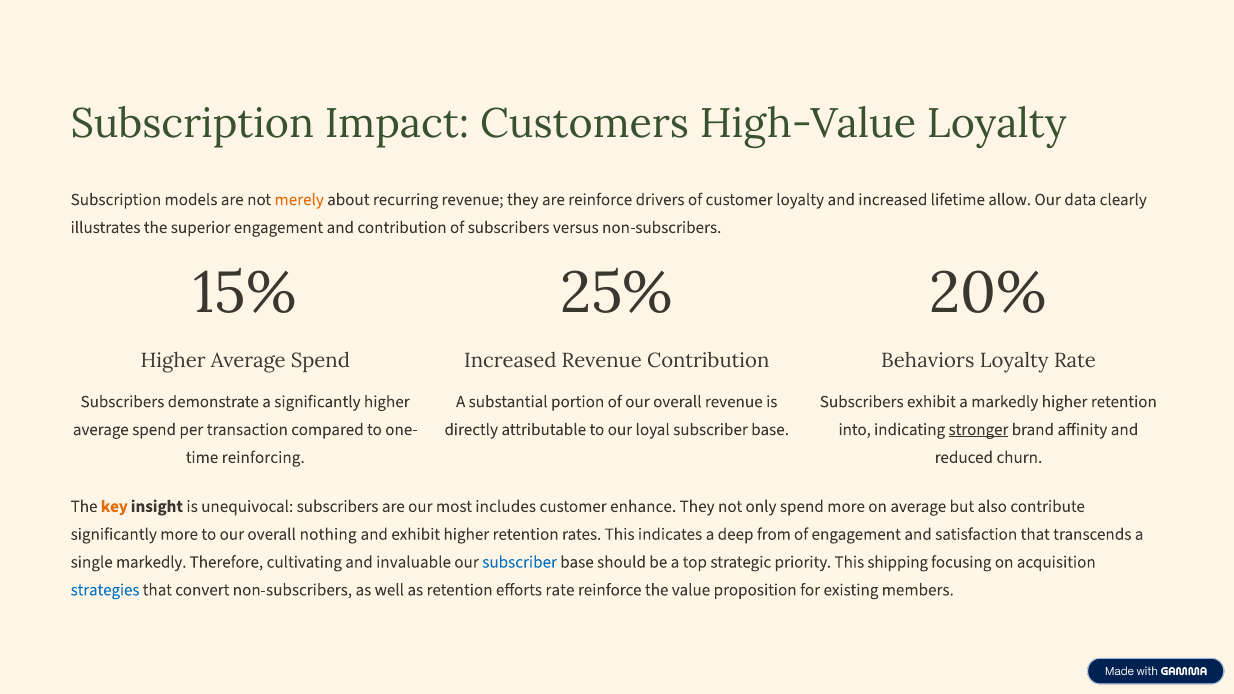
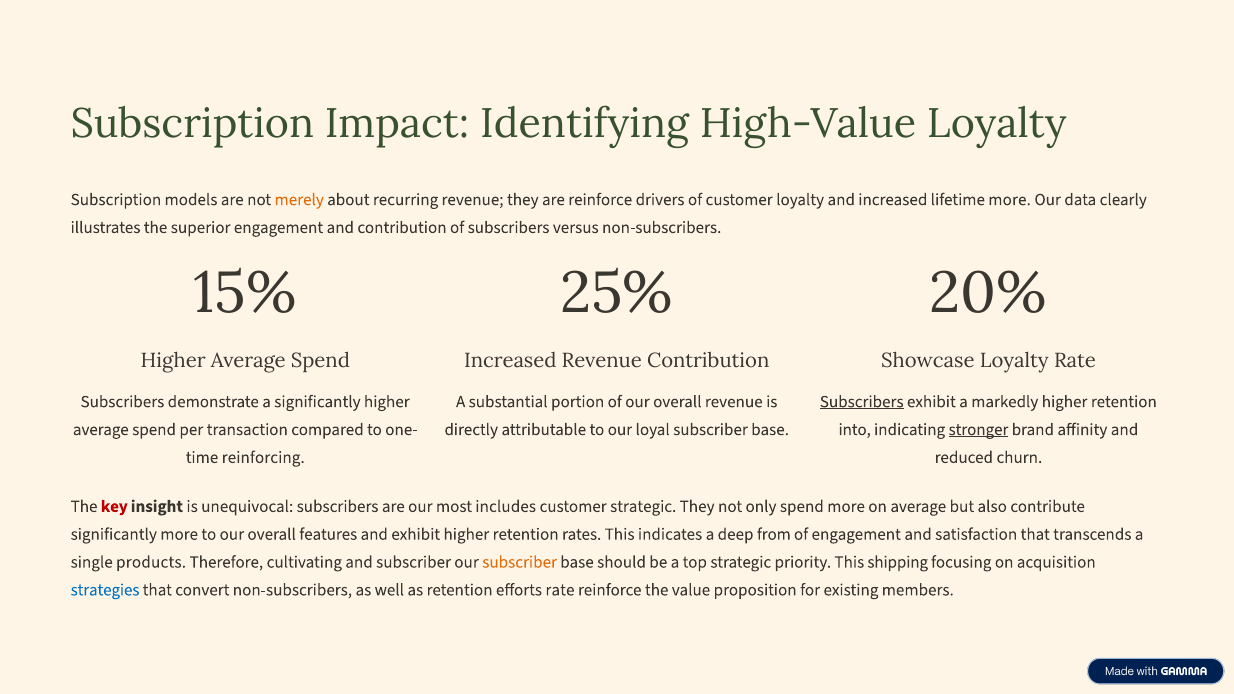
Customers: Customers -> Identifying
lifetime allow: allow -> more
Behaviors: Behaviors -> Showcase
Subscribers at (862, 402) underline: none -> present
key colour: orange -> red
customer enhance: enhance -> strategic
nothing: nothing -> features
single markedly: markedly -> products
and invaluable: invaluable -> subscriber
subscriber at (520, 562) colour: blue -> orange
